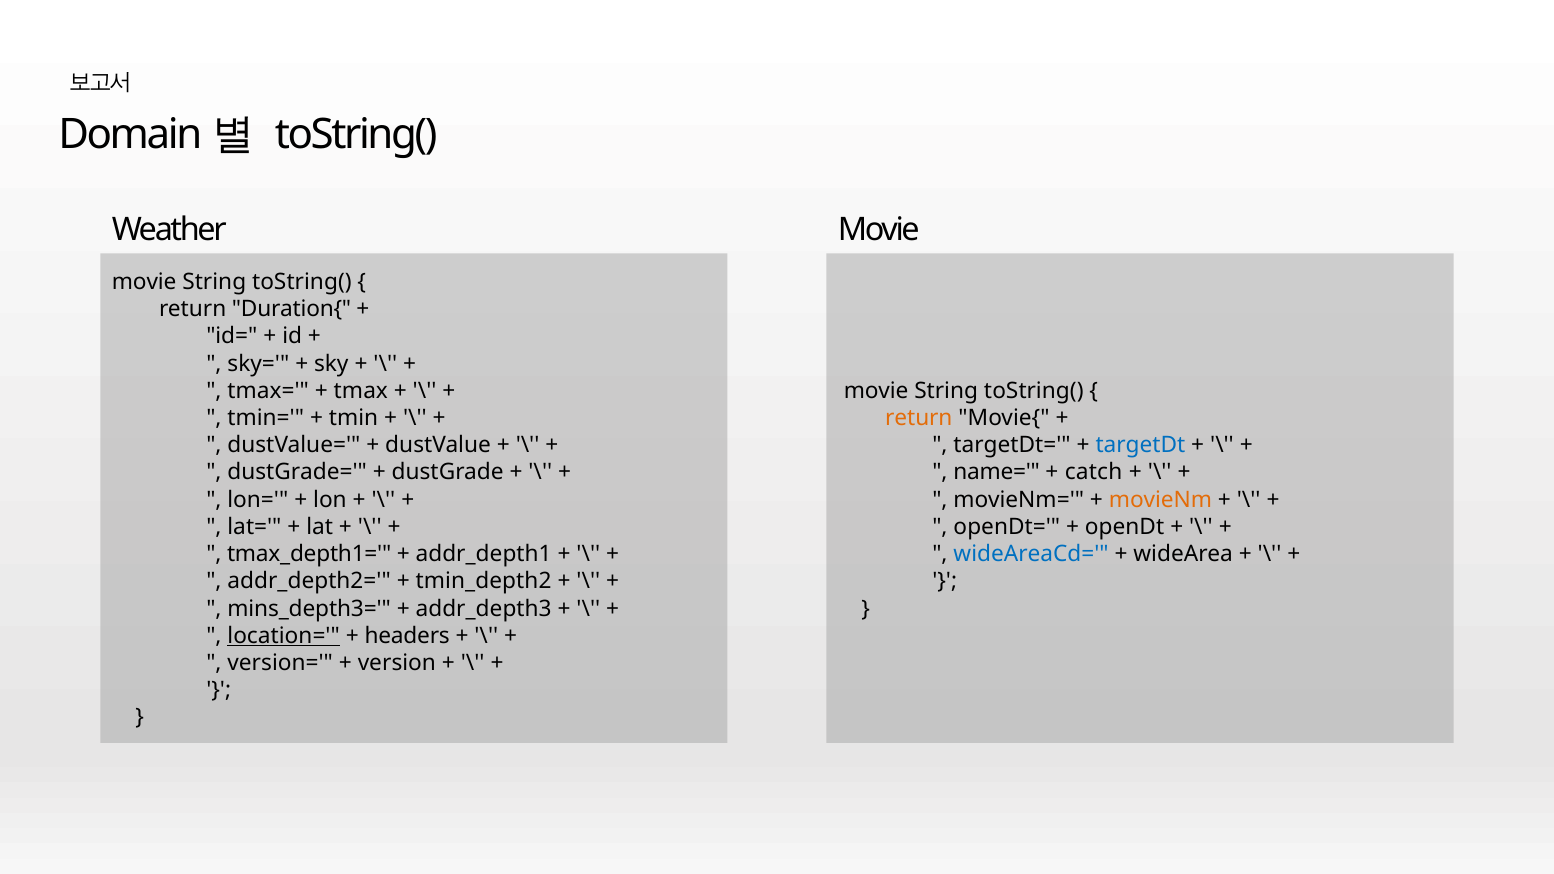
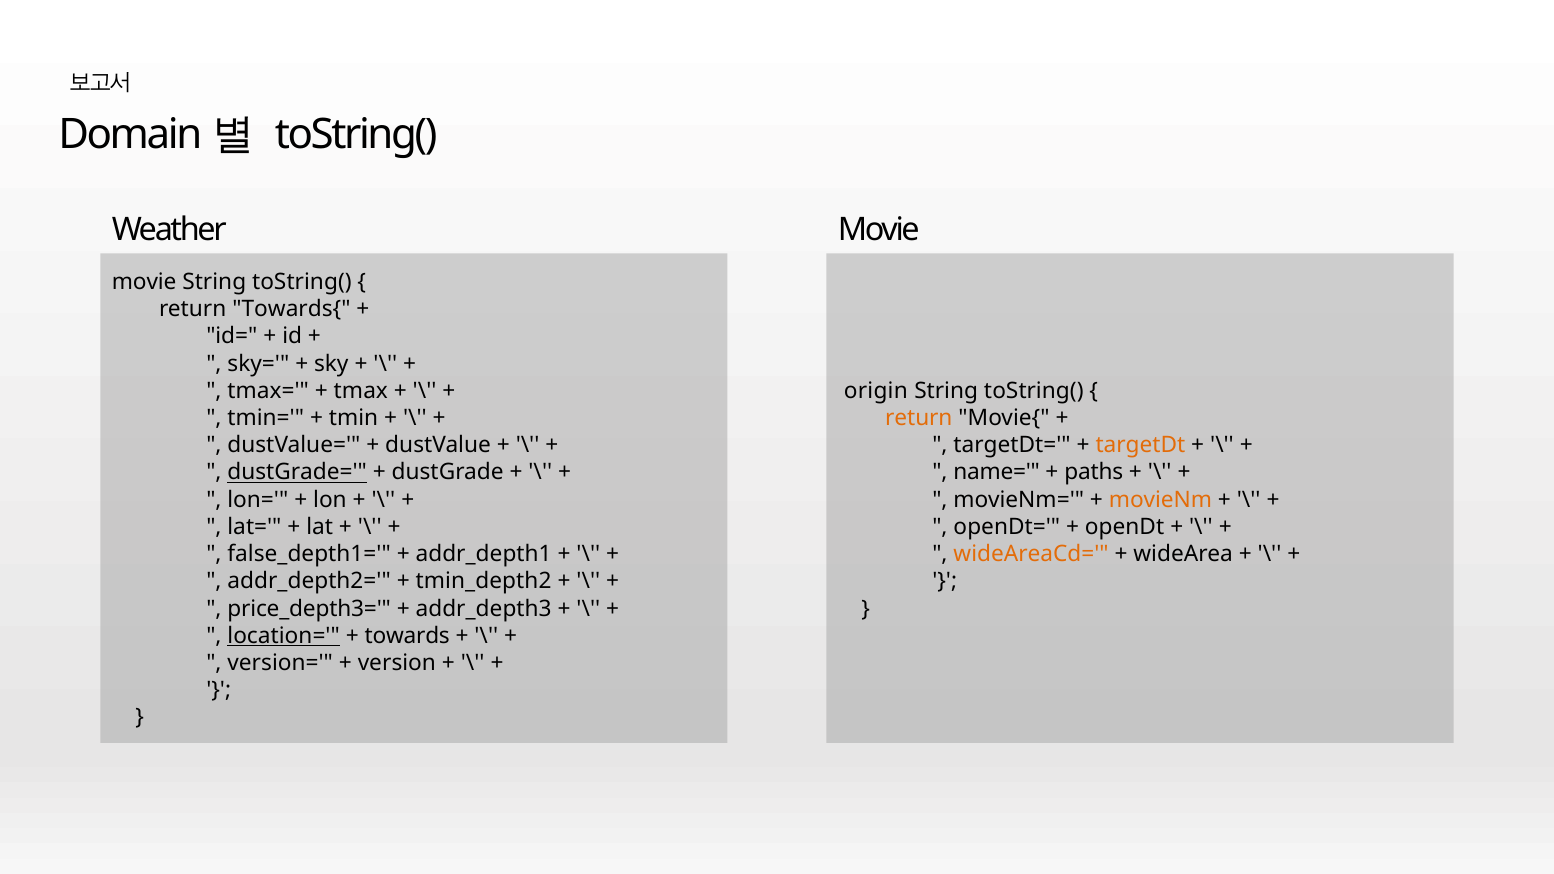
Duration{: Duration{ -> Towards{
movie at (876, 391): movie -> origin
targetDt colour: blue -> orange
dustGrade= underline: none -> present
catch: catch -> paths
tmax_depth1=: tmax_depth1= -> false_depth1=
wideAreaCd= colour: blue -> orange
mins_depth3=: mins_depth3= -> price_depth3=
headers: headers -> towards
